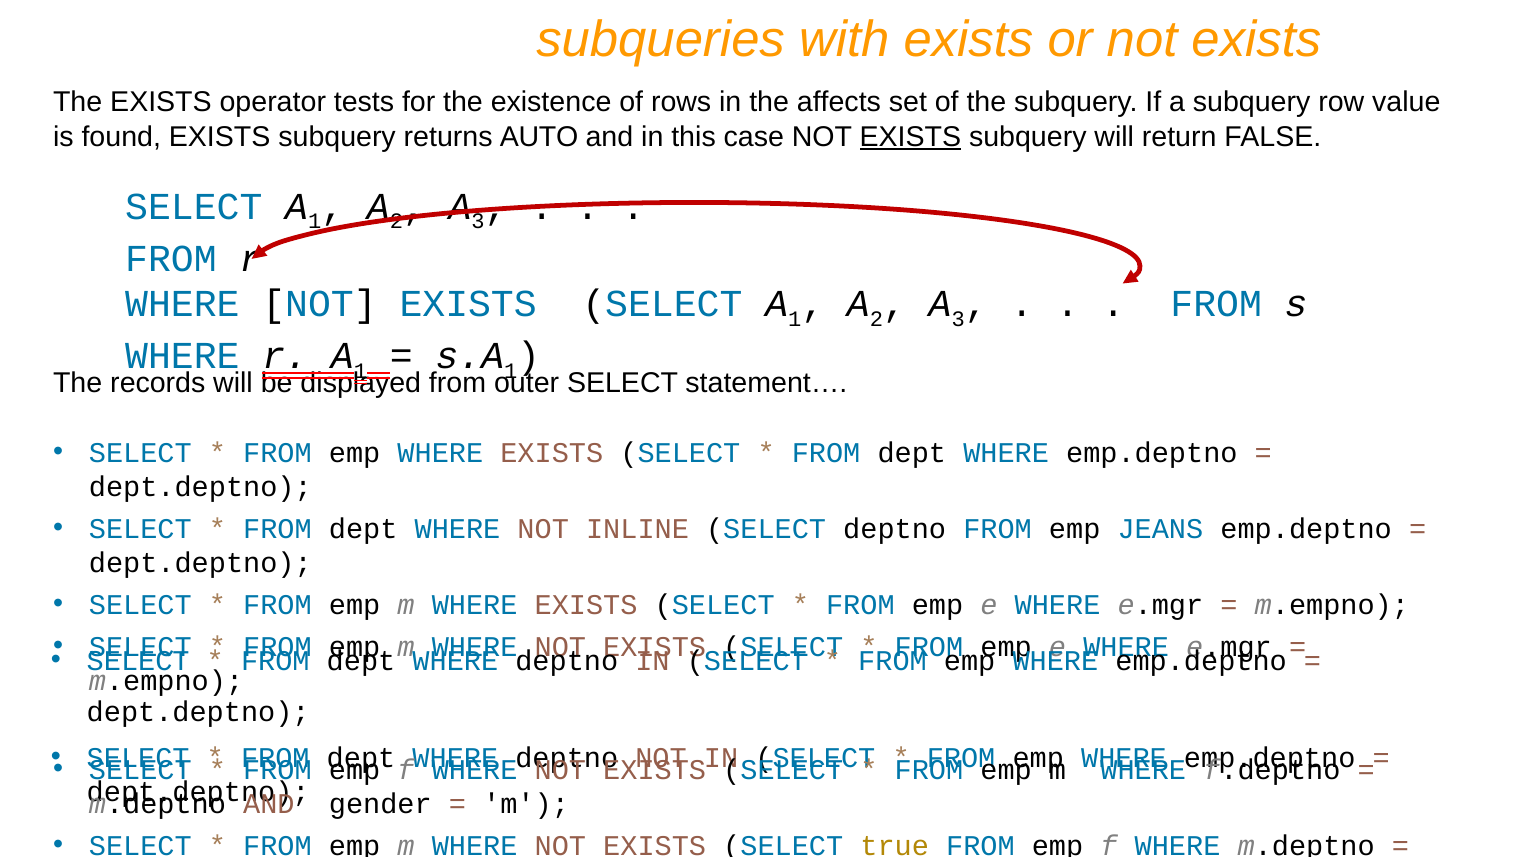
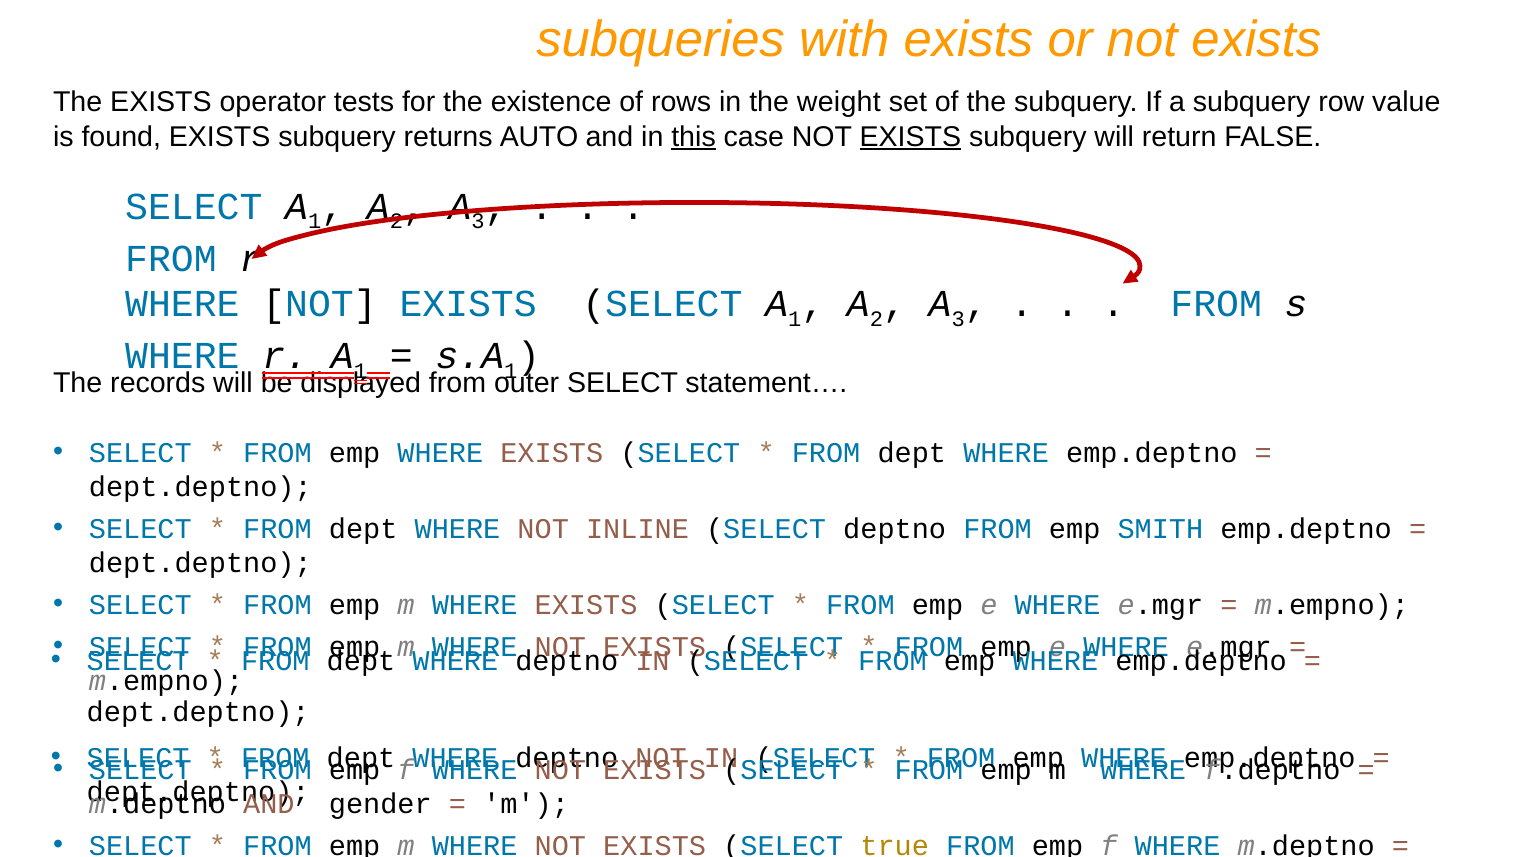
affects: affects -> weight
this underline: none -> present
JEANS: JEANS -> SMITH
